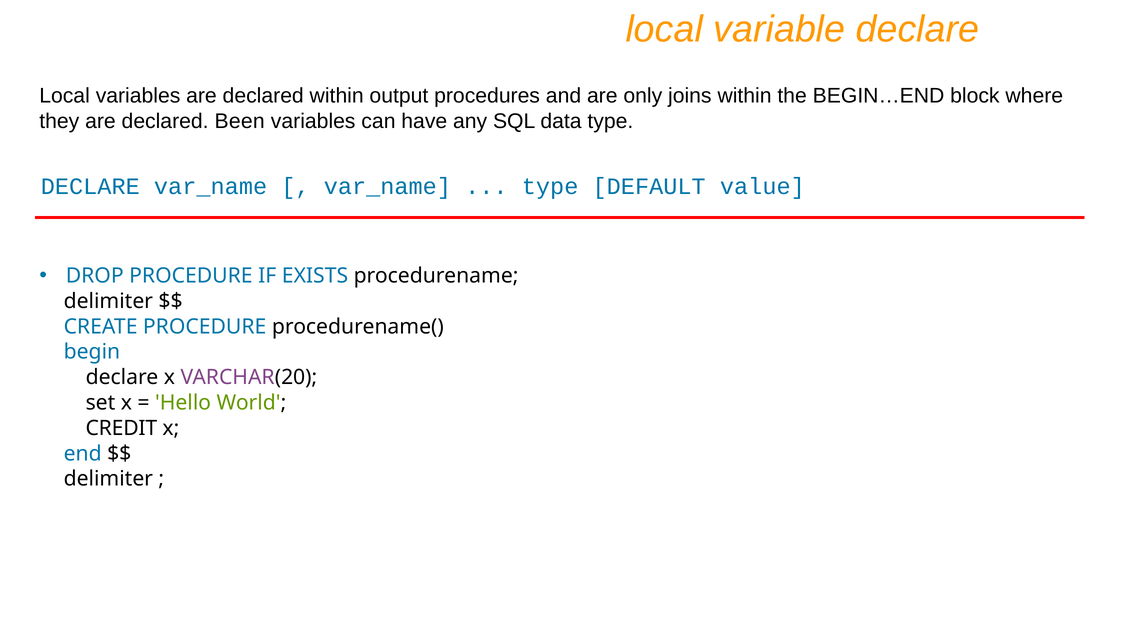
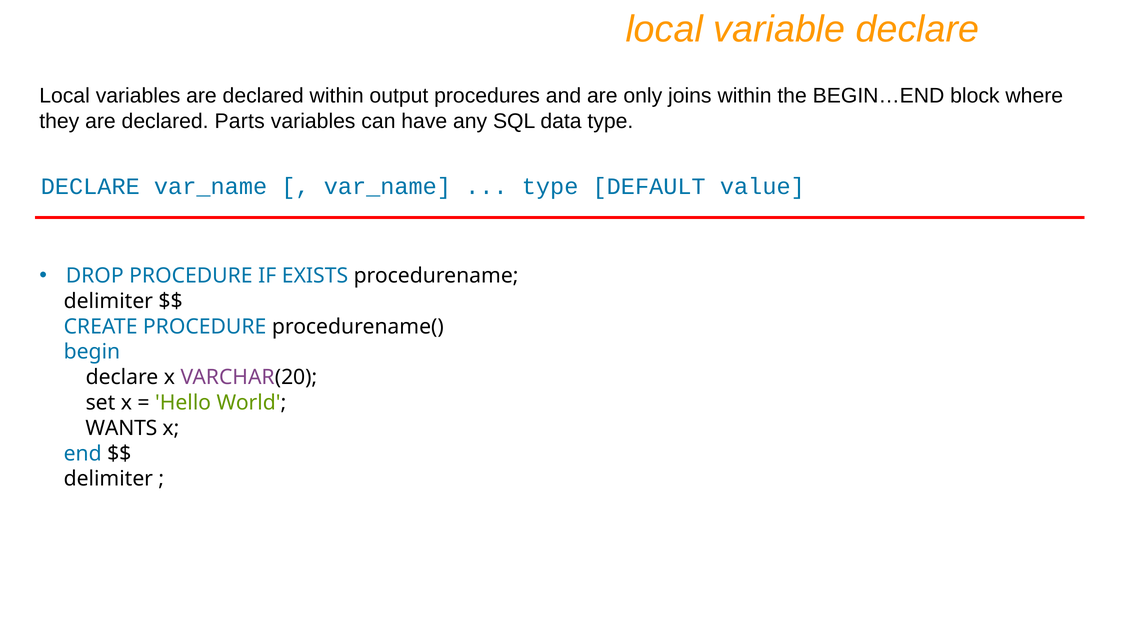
Been: Been -> Parts
CREDIT: CREDIT -> WANTS
